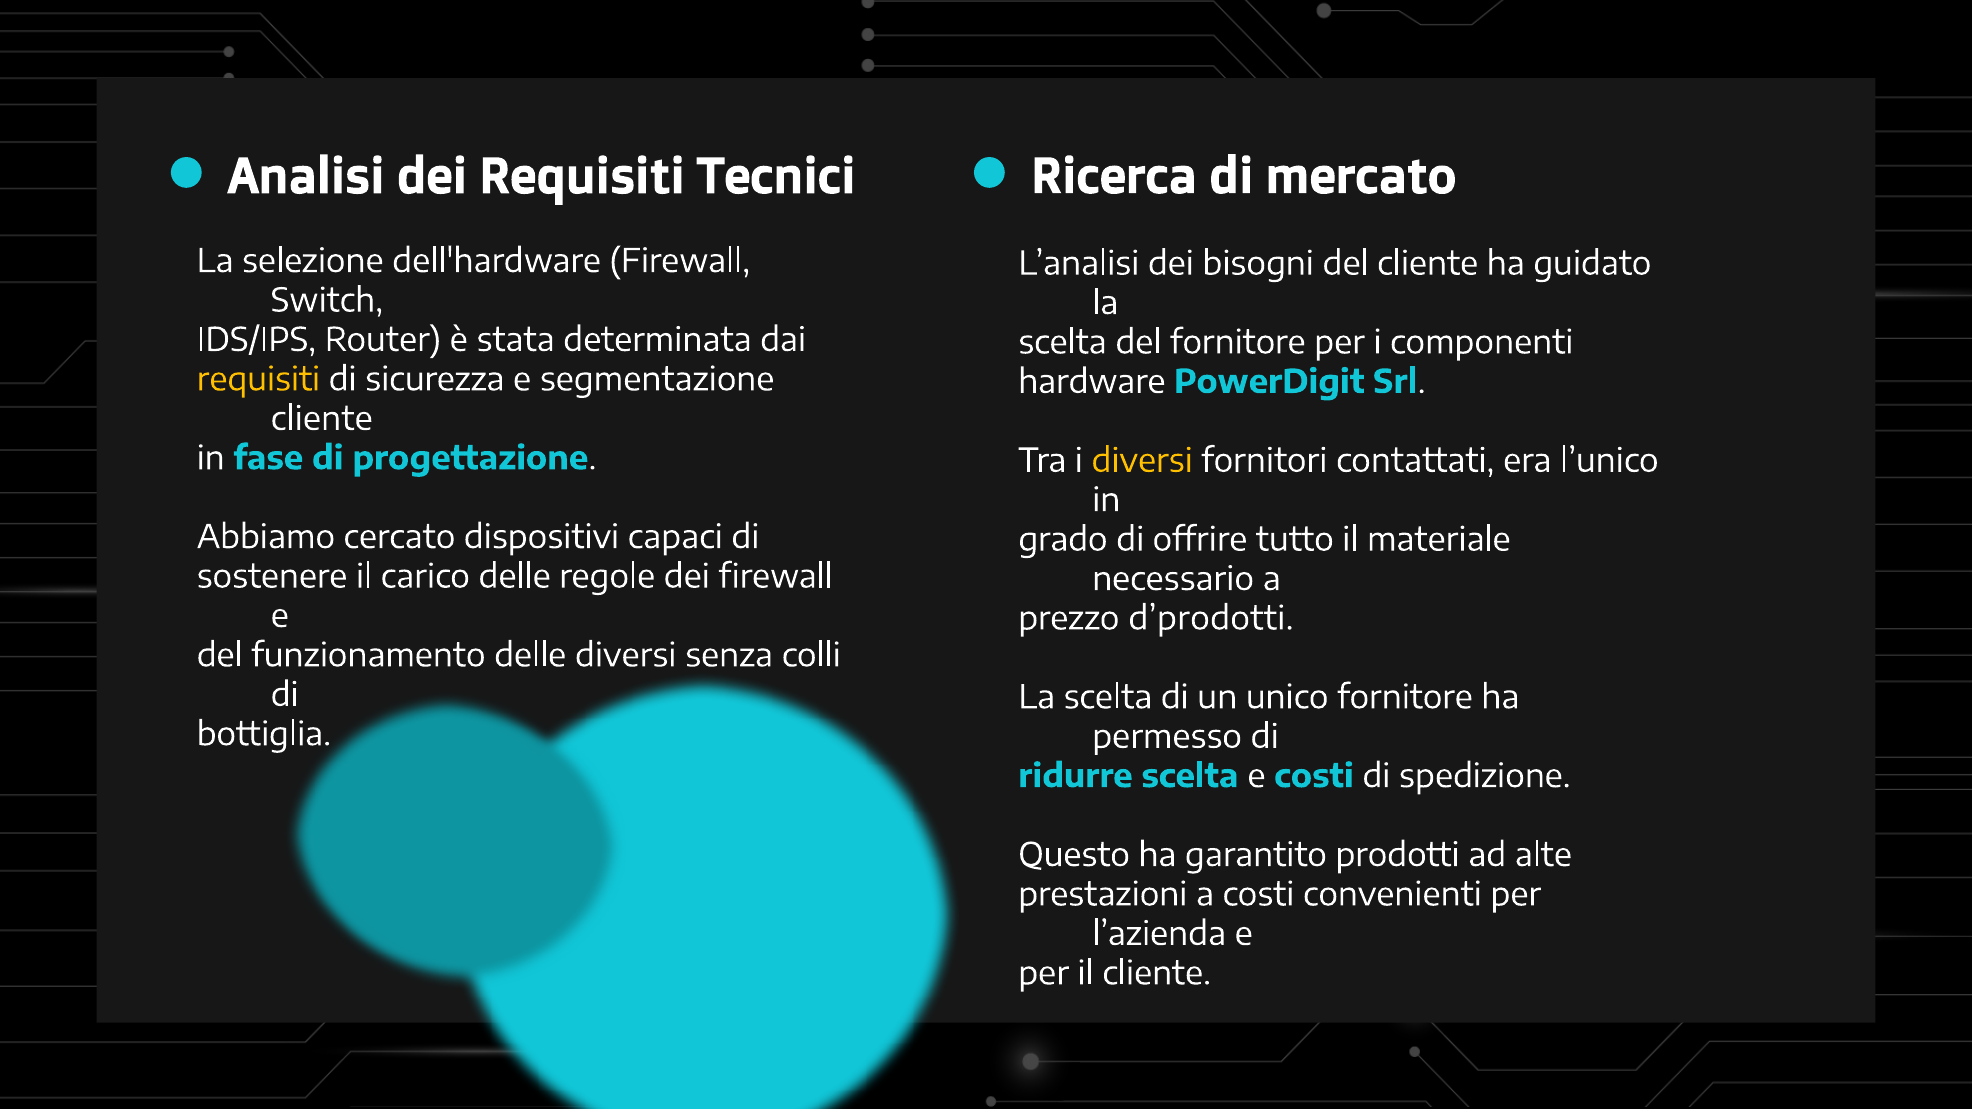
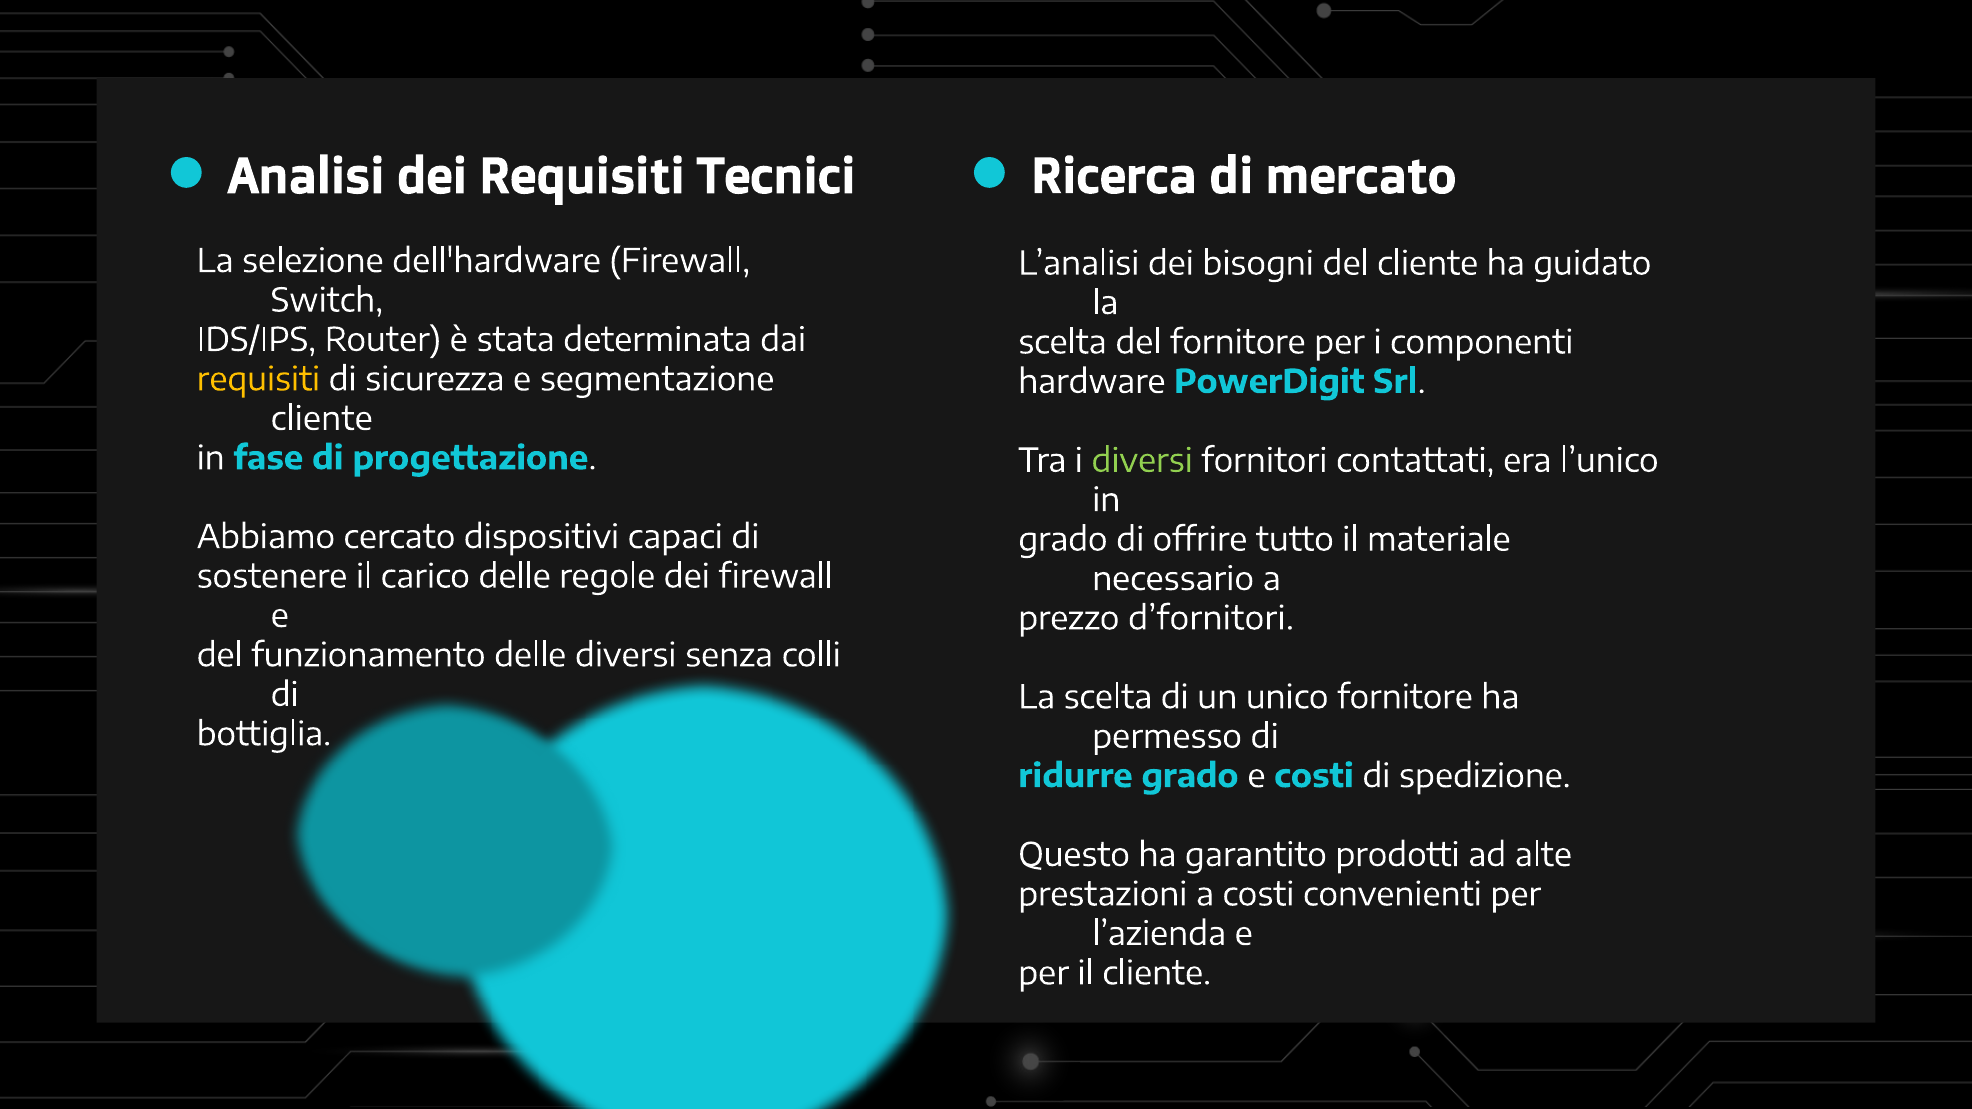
diversi at (1142, 461) colour: yellow -> light green
d’prodotti: d’prodotti -> d’fornitori
ridurre scelta: scelta -> grado
